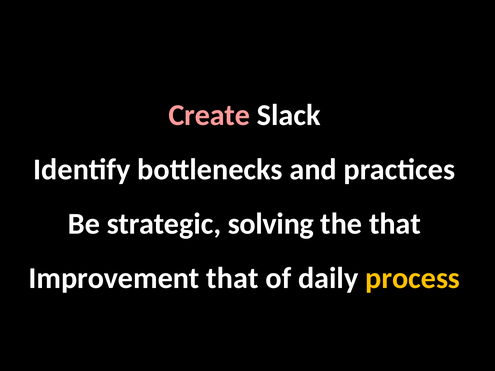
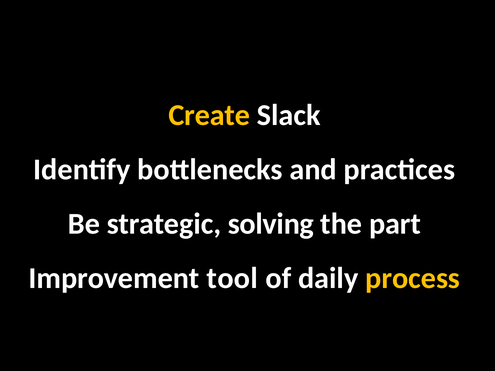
Create colour: pink -> yellow
the that: that -> part
Improvement that: that -> tool
